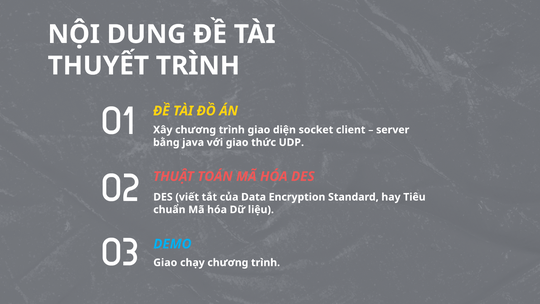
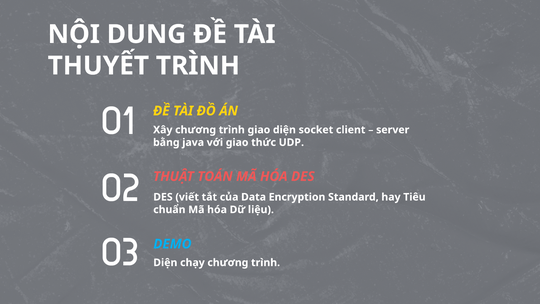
Giao at (165, 262): Giao -> Diện
